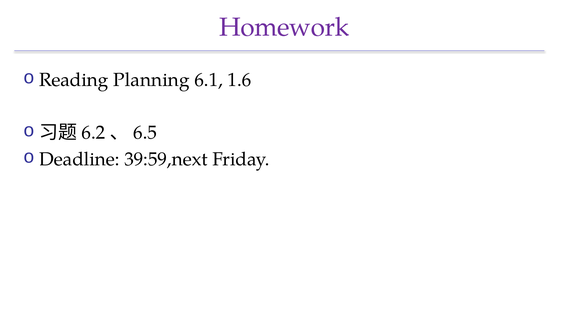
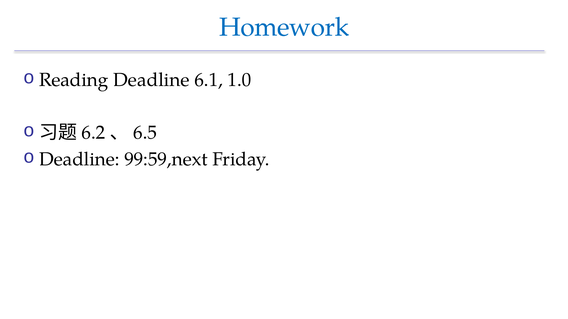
Homework colour: purple -> blue
Reading Planning: Planning -> Deadline
1.6: 1.6 -> 1.0
39:59,next: 39:59,next -> 99:59,next
